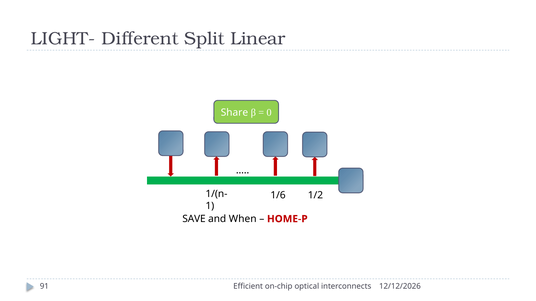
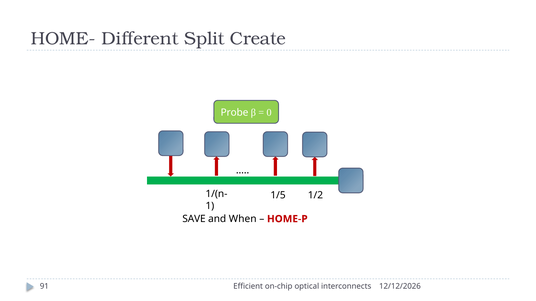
LIGHT-: LIGHT- -> HOME-
Linear: Linear -> Create
Share: Share -> Probe
1/6: 1/6 -> 1/5
